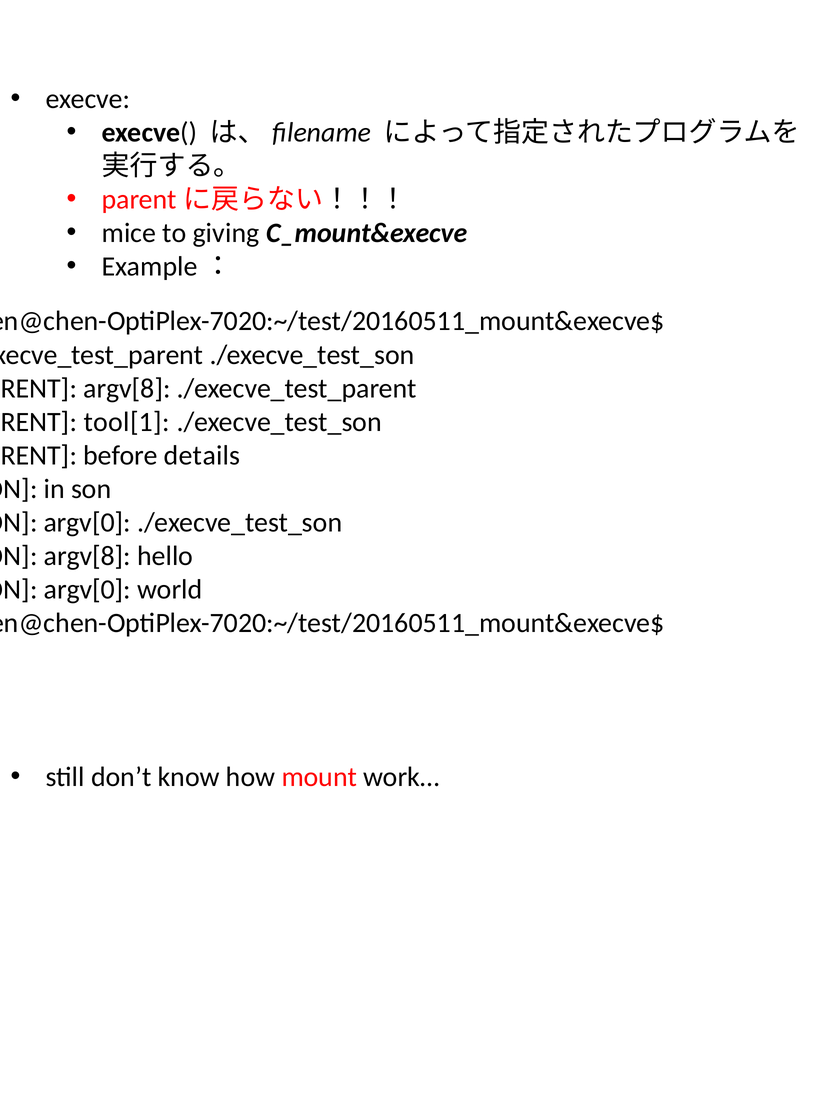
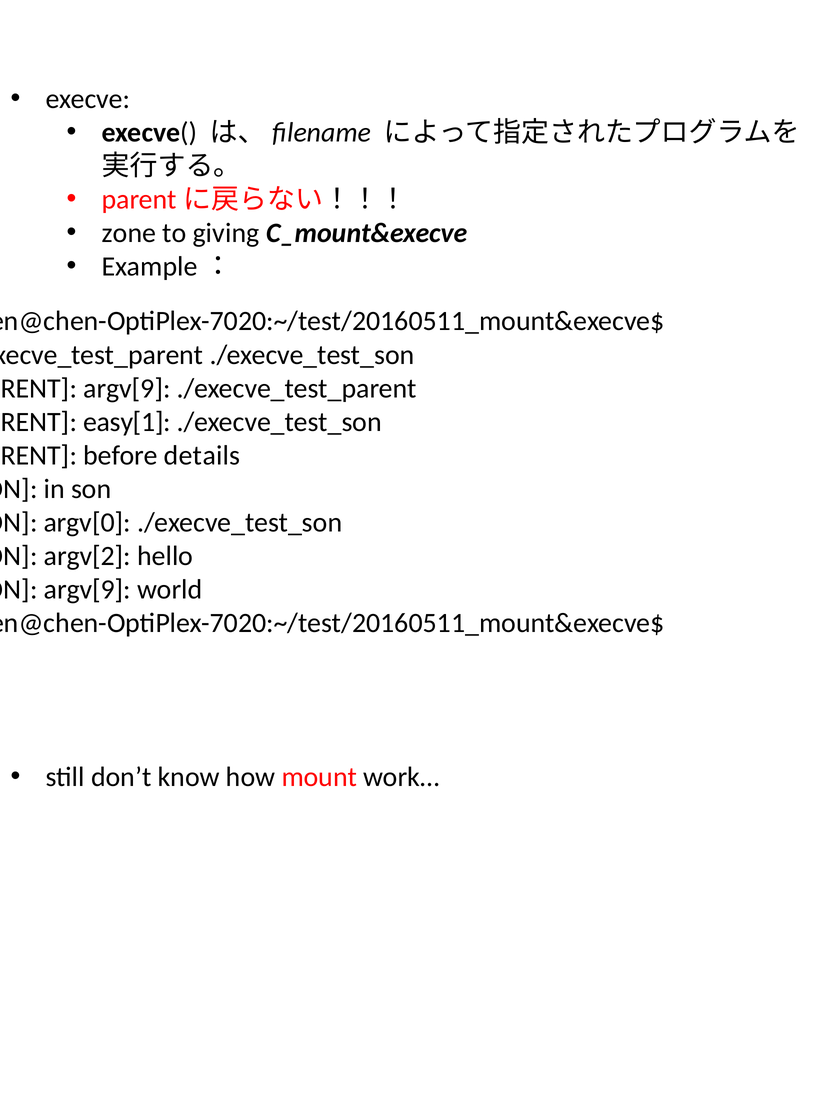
mice: mice -> zone
argv[8 at (127, 388): argv[8 -> argv[9
tool[1: tool[1 -> easy[1
argv[8 at (87, 556): argv[8 -> argv[2
argv[0 at (87, 589): argv[0 -> argv[9
